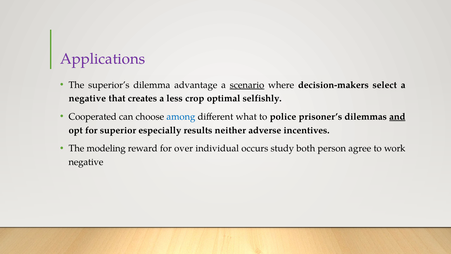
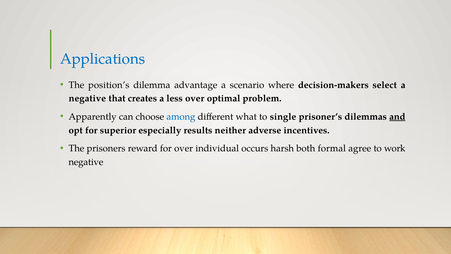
Applications colour: purple -> blue
superior’s: superior’s -> position’s
scenario underline: present -> none
less crop: crop -> over
selfishly: selfishly -> problem
Cooperated: Cooperated -> Apparently
police: police -> single
modeling: modeling -> prisoners
study: study -> harsh
person: person -> formal
